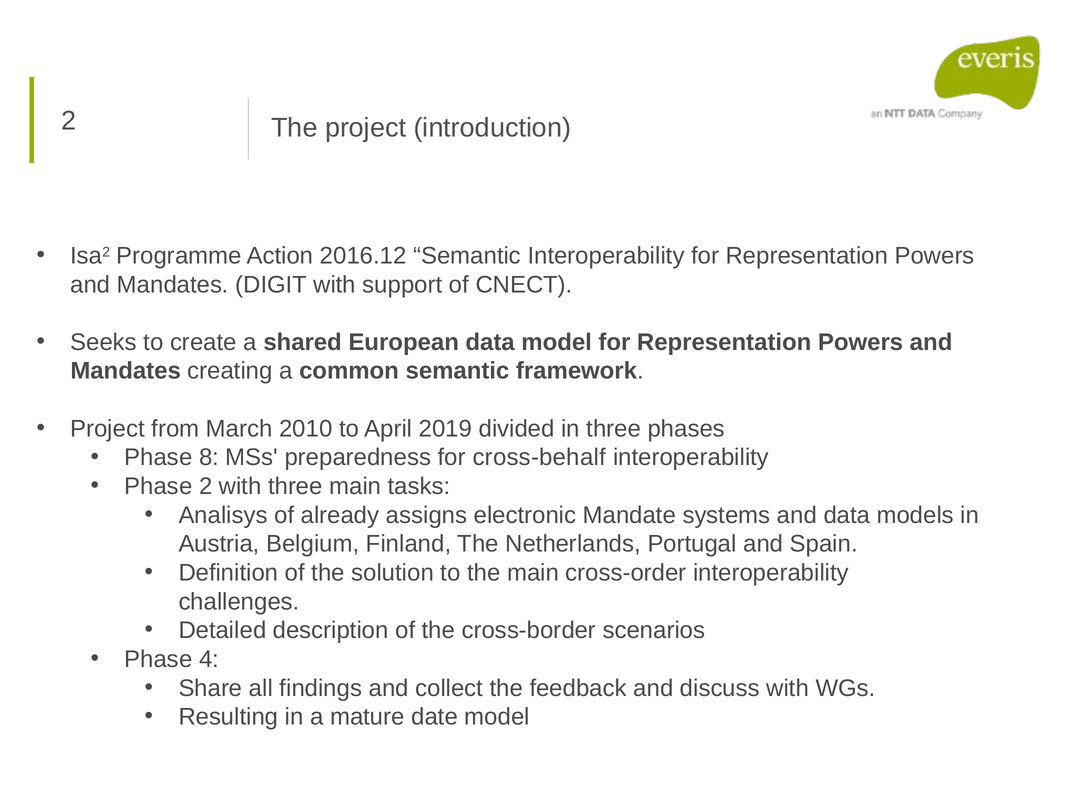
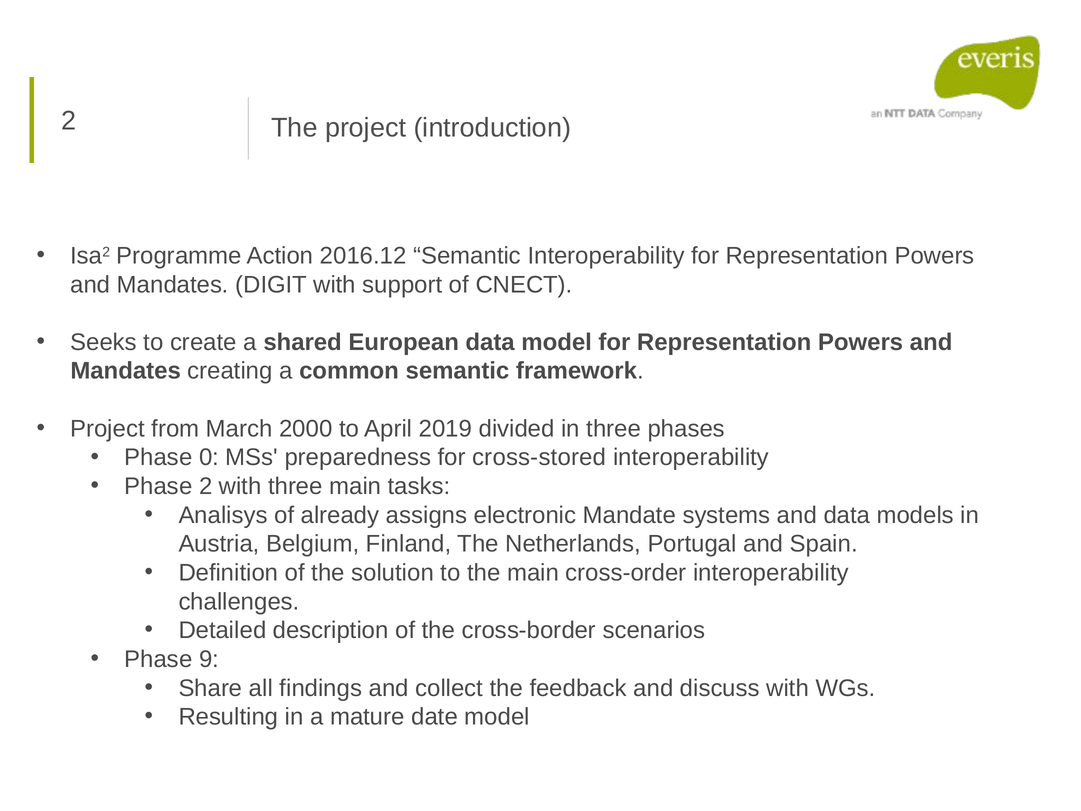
2010: 2010 -> 2000
8: 8 -> 0
cross-behalf: cross-behalf -> cross-stored
4: 4 -> 9
